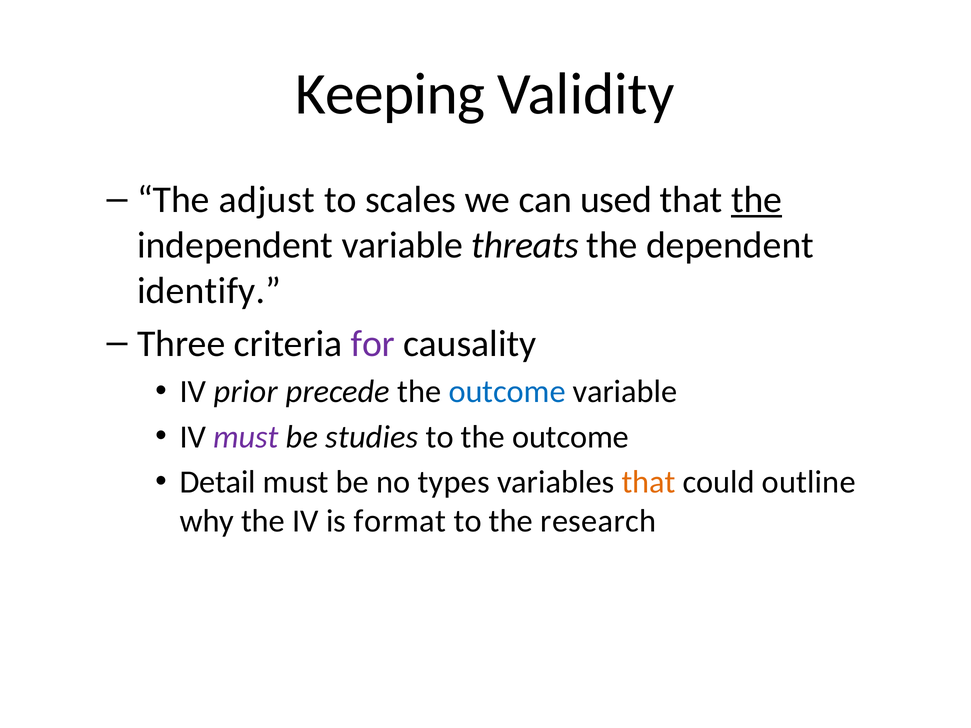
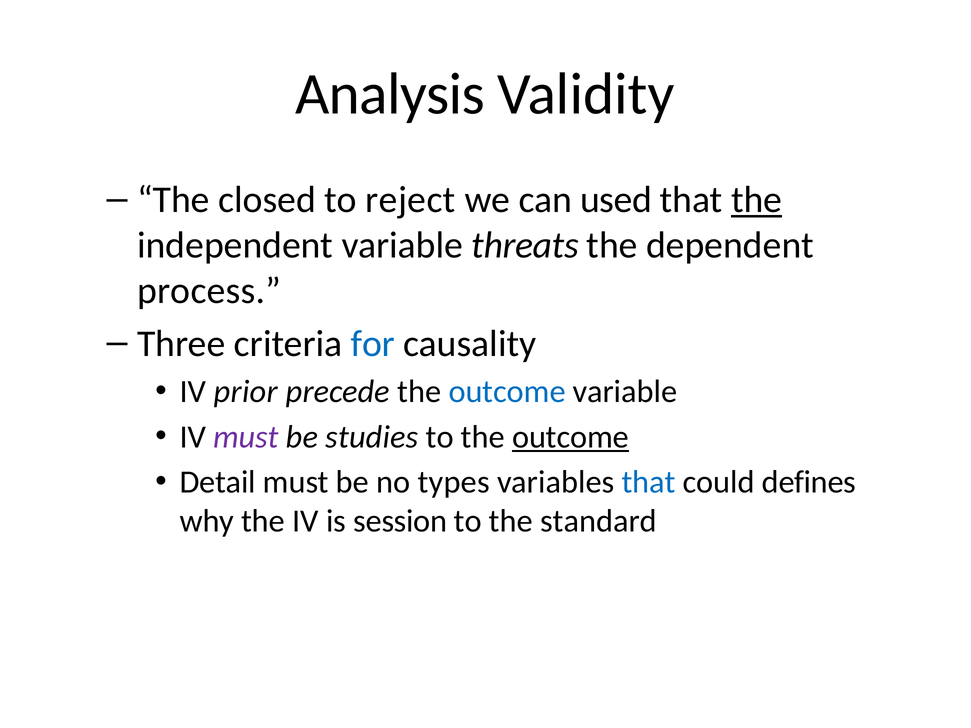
Keeping: Keeping -> Analysis
adjust: adjust -> closed
scales: scales -> reject
identify: identify -> process
for colour: purple -> blue
outcome at (571, 437) underline: none -> present
that at (649, 482) colour: orange -> blue
outline: outline -> defines
format: format -> session
research: research -> standard
